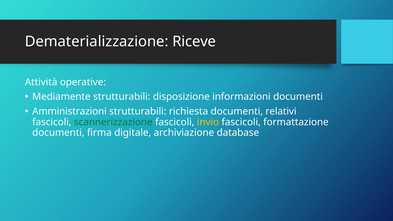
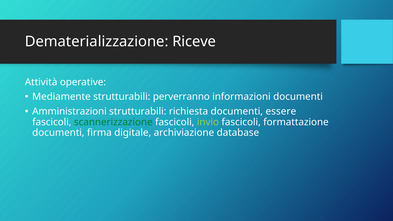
disposizione: disposizione -> perverranno
relativi: relativi -> essere
invio colour: yellow -> light green
